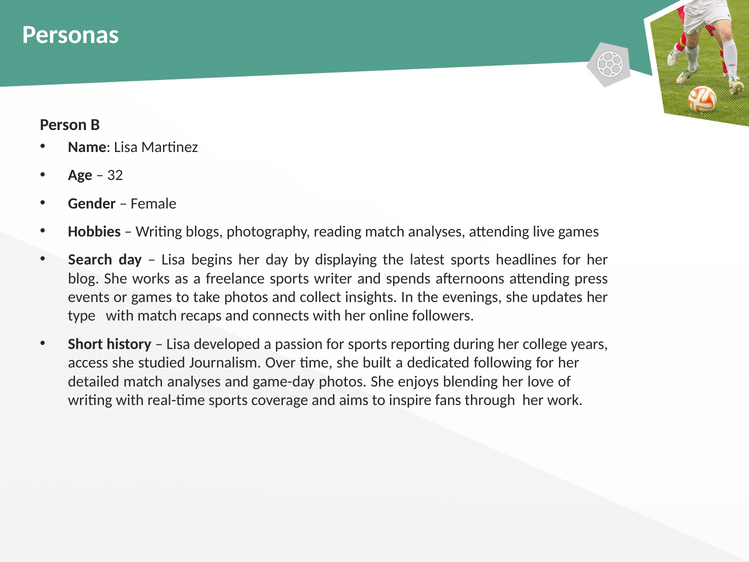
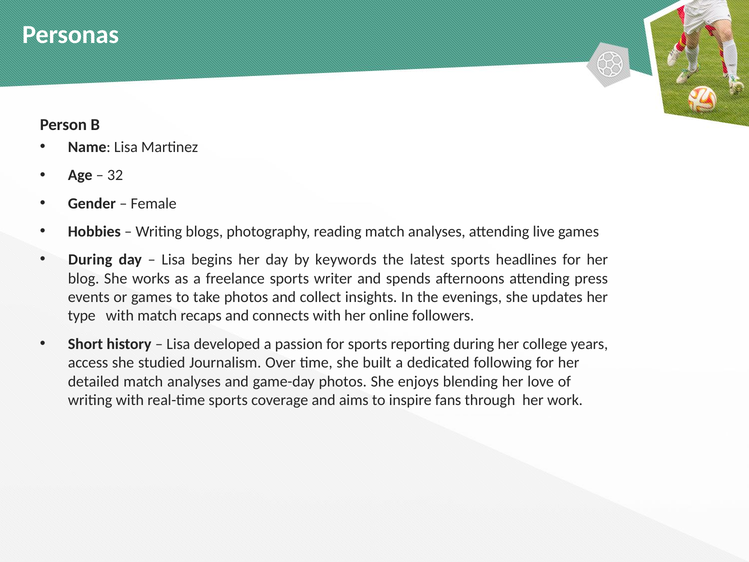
Search at (90, 260): Search -> During
displaying: displaying -> keywords
